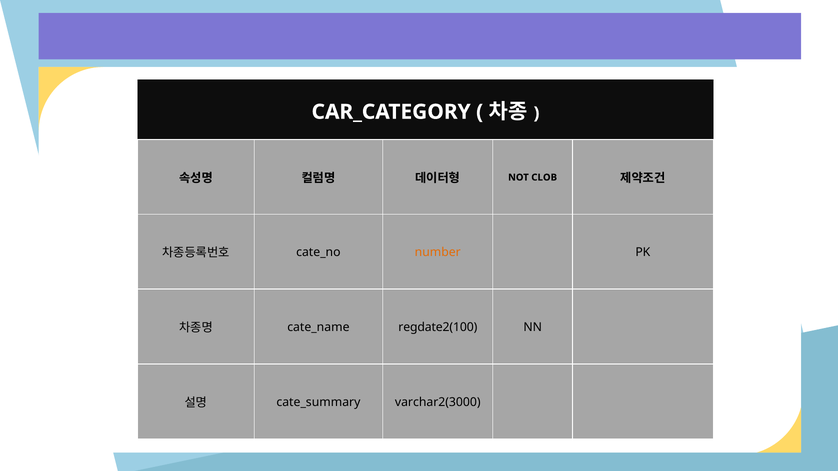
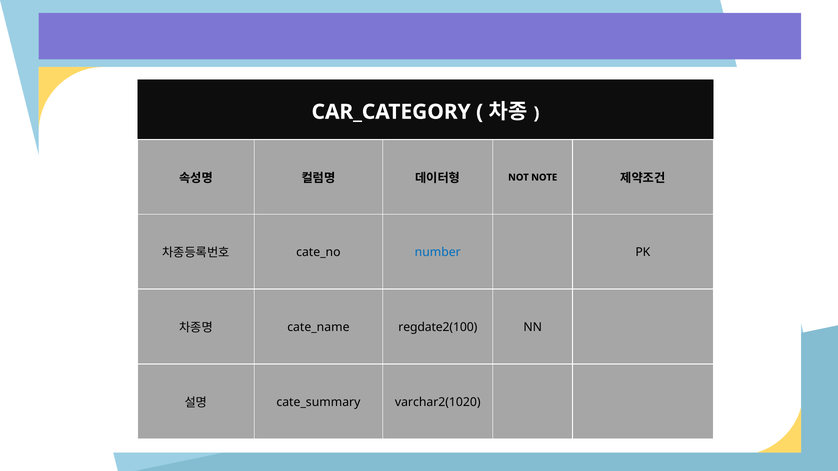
CLOB: CLOB -> NOTE
number colour: orange -> blue
varchar2(3000: varchar2(3000 -> varchar2(1020
